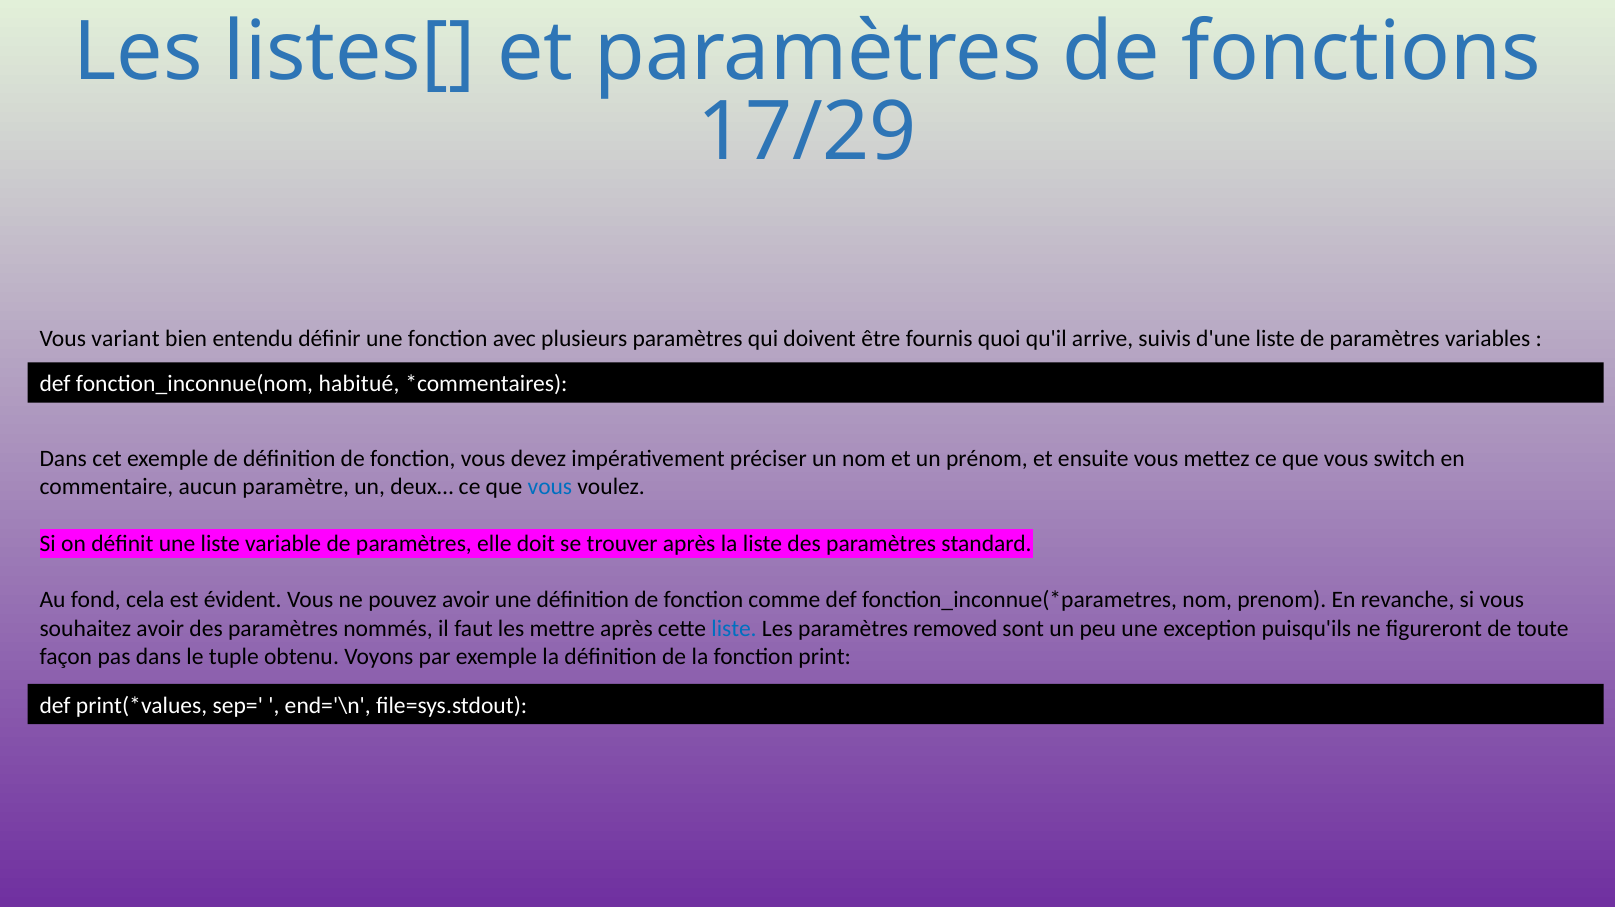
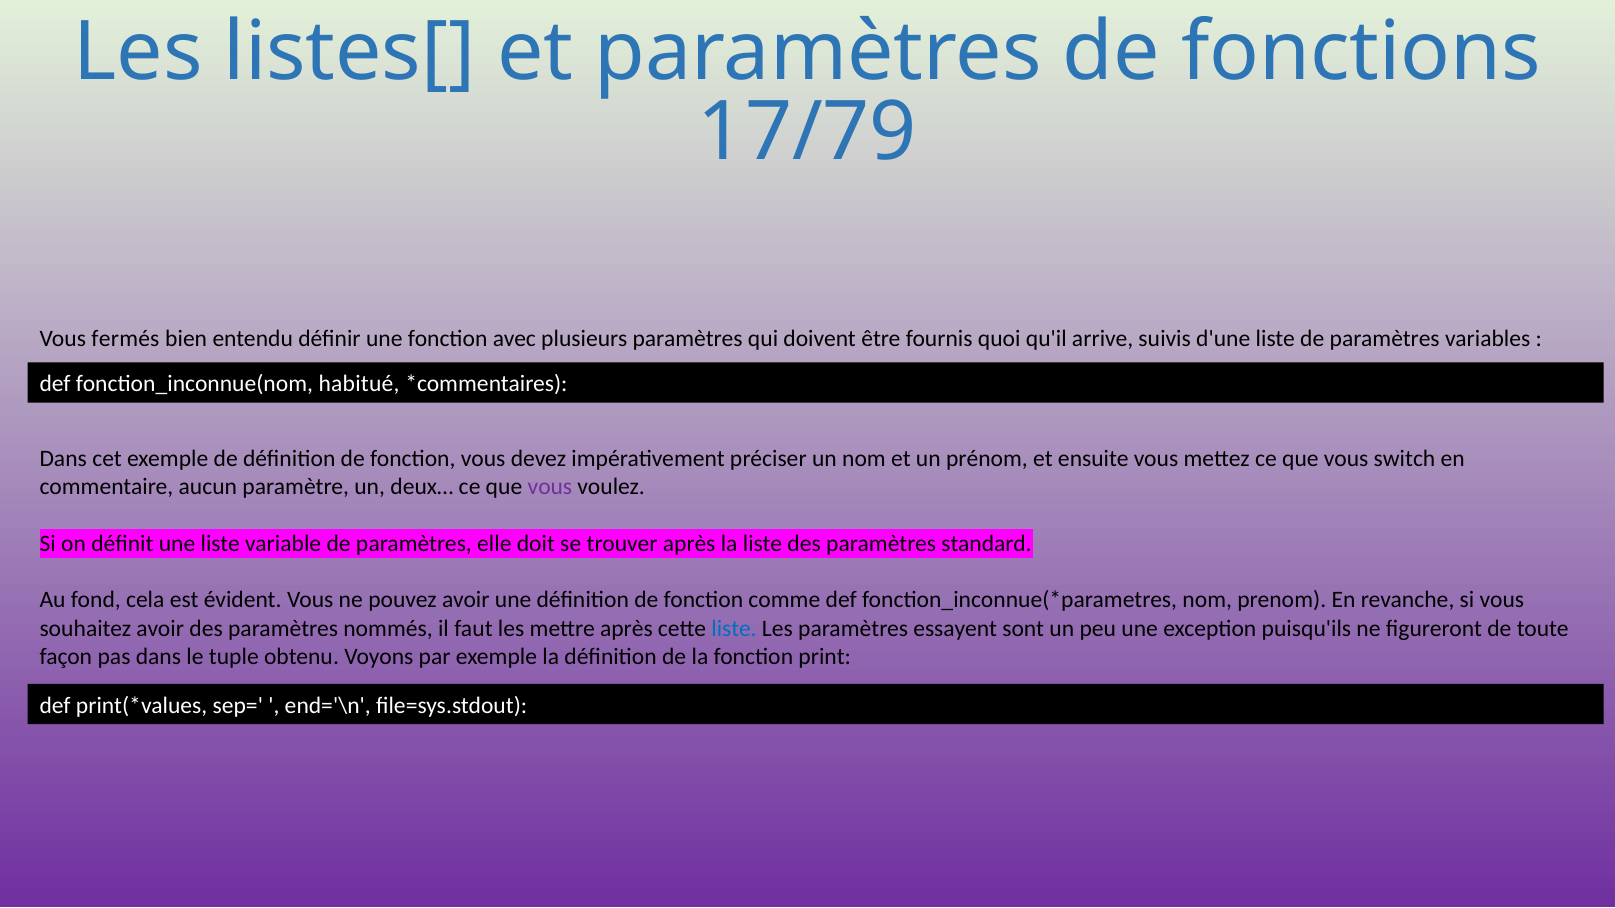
17/29: 17/29 -> 17/79
variant: variant -> fermés
vous at (550, 487) colour: blue -> purple
removed: removed -> essayent
